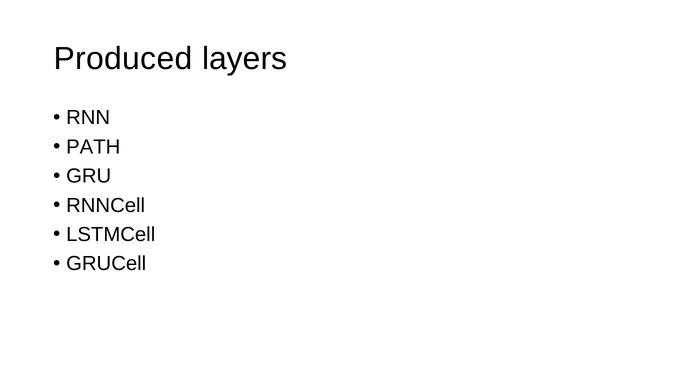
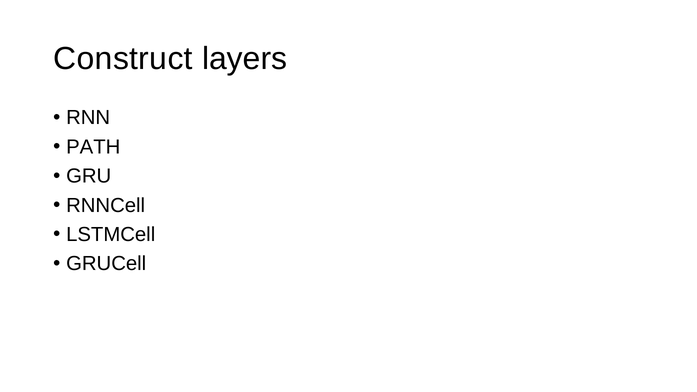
Produced: Produced -> Construct
